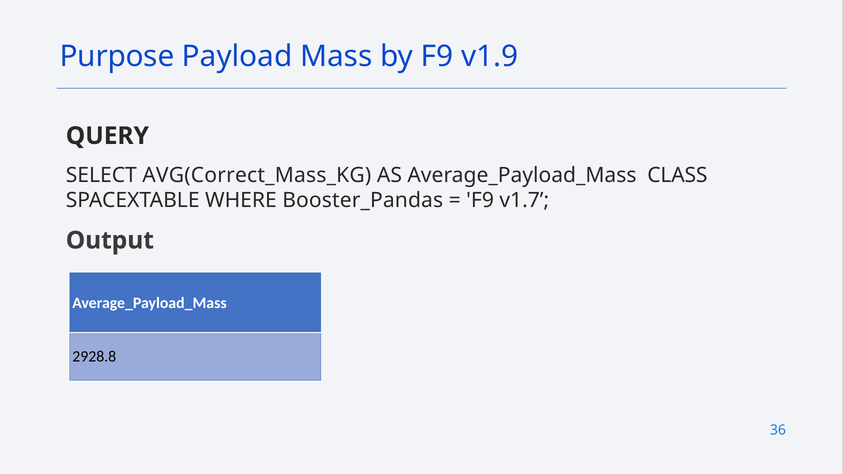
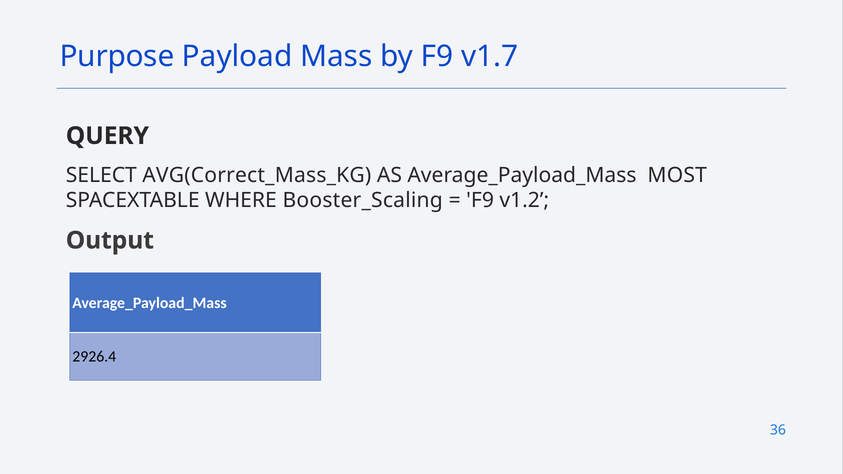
v1.9: v1.9 -> v1.7
CLASS: CLASS -> MOST
Booster_Pandas: Booster_Pandas -> Booster_Scaling
v1.7: v1.7 -> v1.2
2928.8: 2928.8 -> 2926.4
